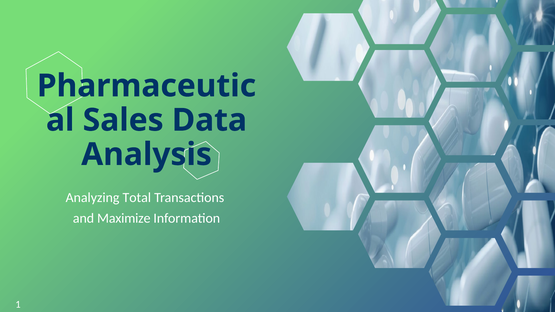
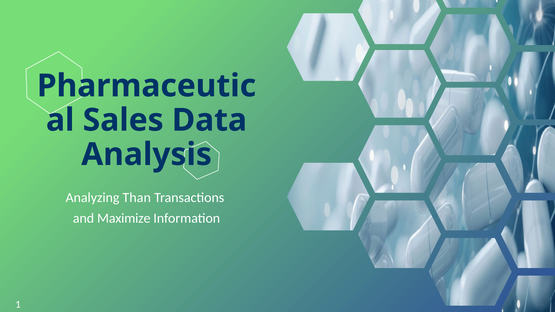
Total: Total -> Than
